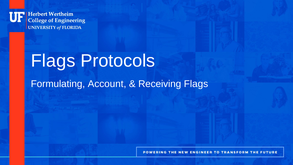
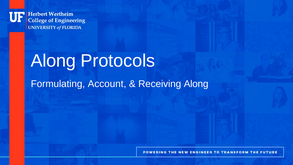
Flags at (53, 61): Flags -> Along
Receiving Flags: Flags -> Along
